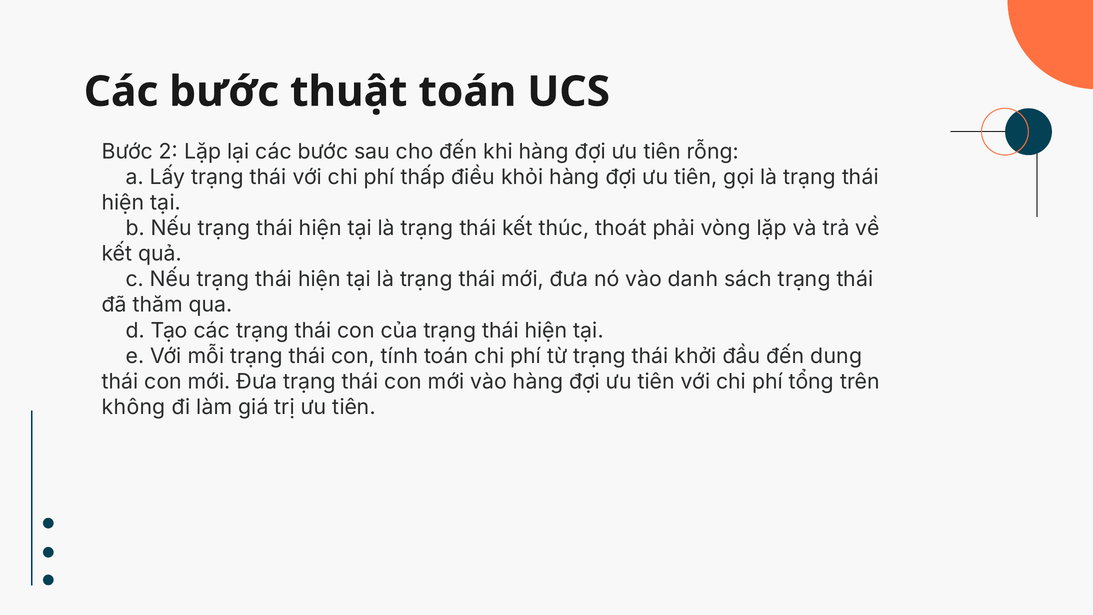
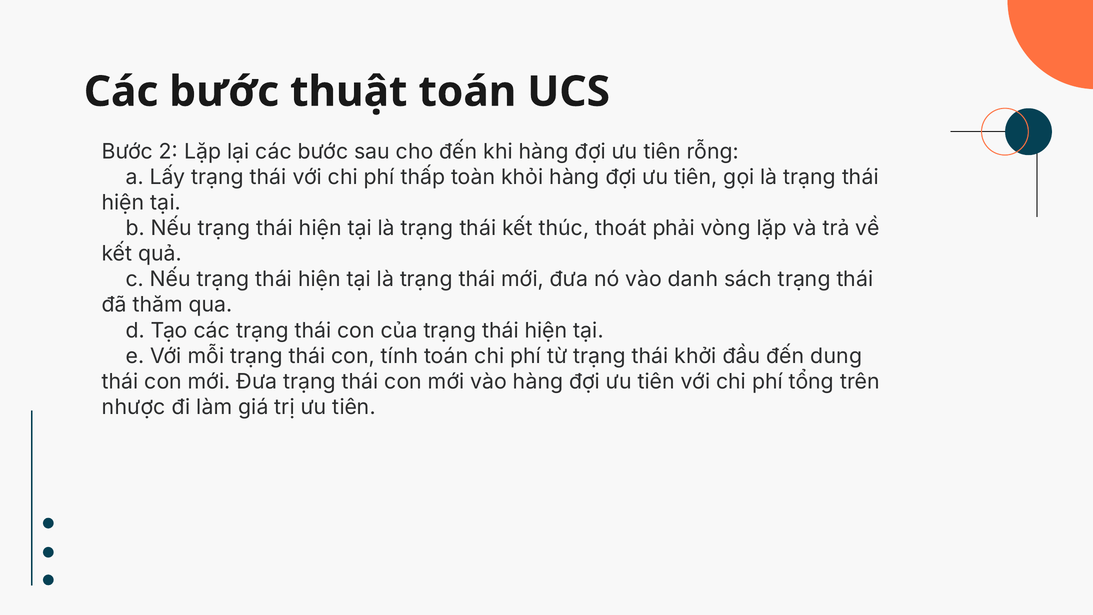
điều: điều -> toàn
không: không -> nhược
